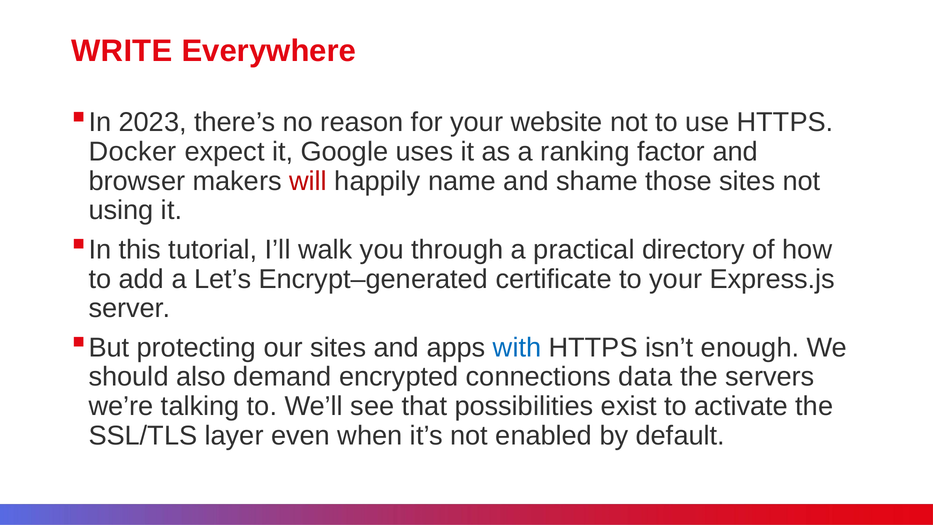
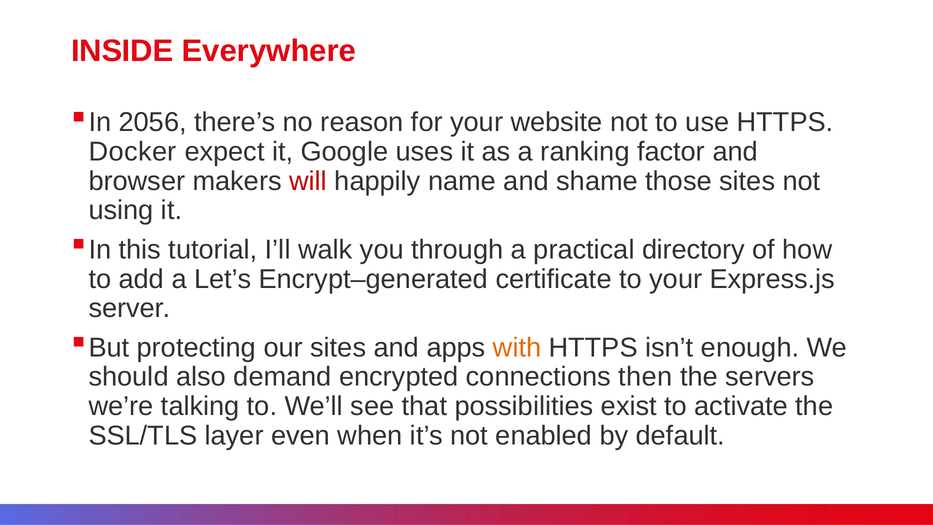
WRITE: WRITE -> INSIDE
2023: 2023 -> 2056
with colour: blue -> orange
data: data -> then
